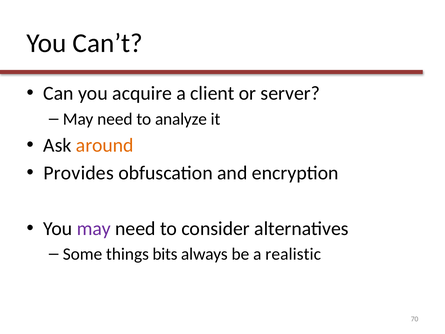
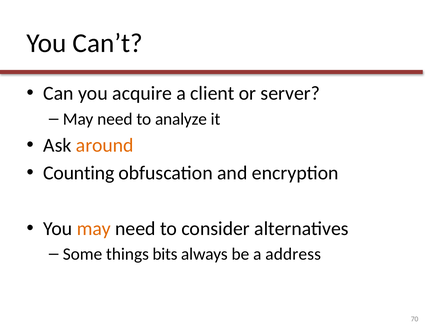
Provides: Provides -> Counting
may at (94, 228) colour: purple -> orange
realistic: realistic -> address
